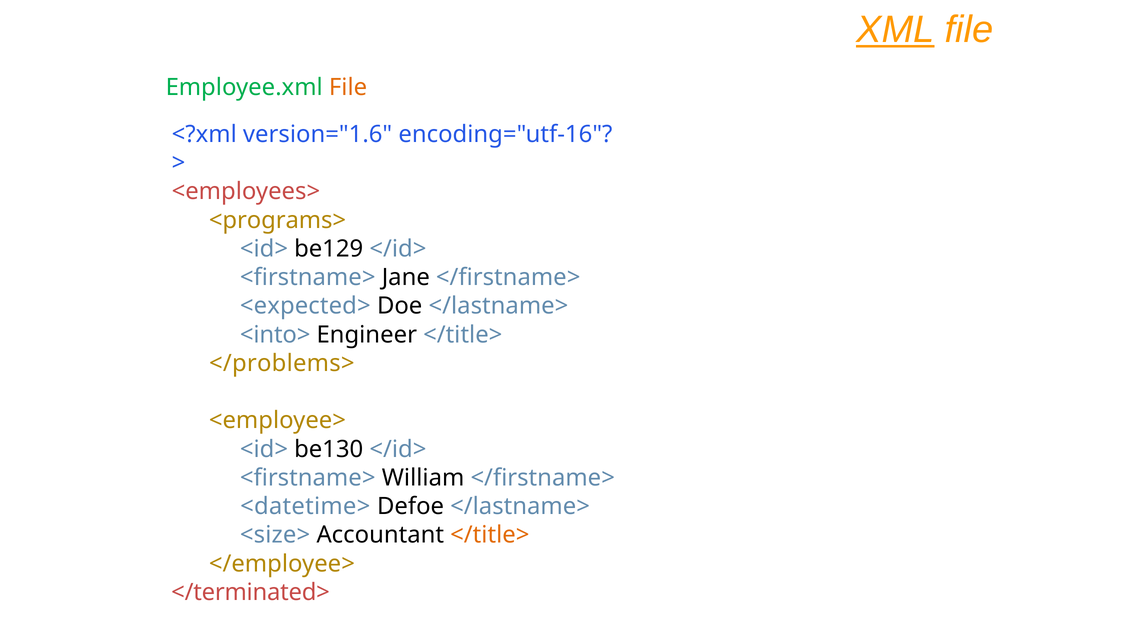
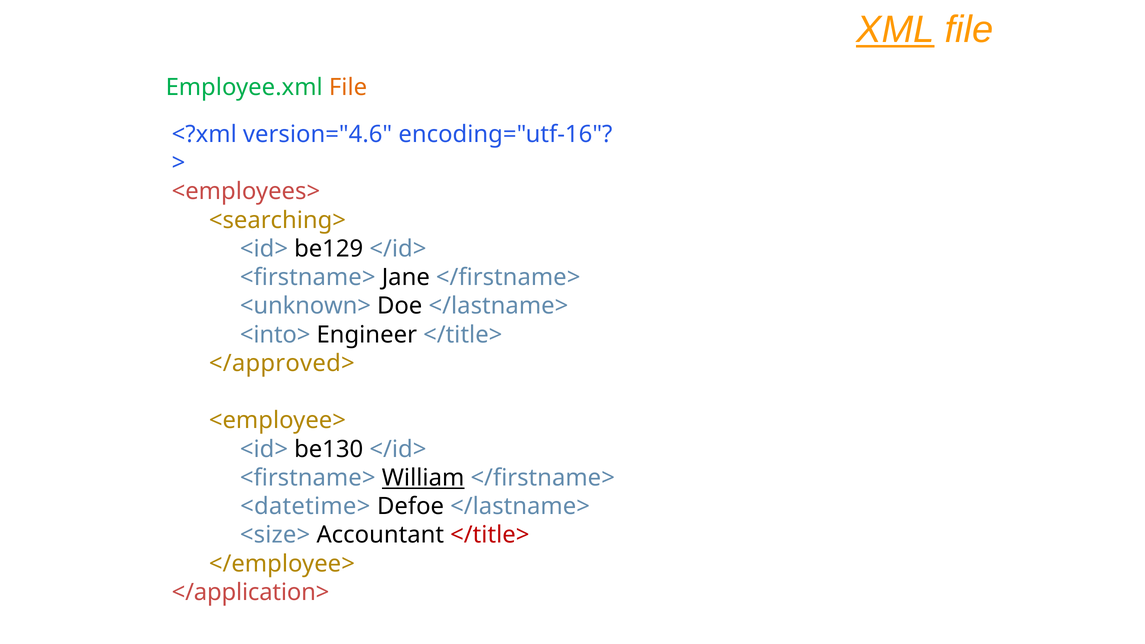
version="1.6: version="1.6 -> version="4.6
<programs>: <programs> -> <searching>
<expected>: <expected> -> <unknown>
</problems>: </problems> -> </approved>
William underline: none -> present
</title> at (490, 535) colour: orange -> red
</terminated>: </terminated> -> </application>
